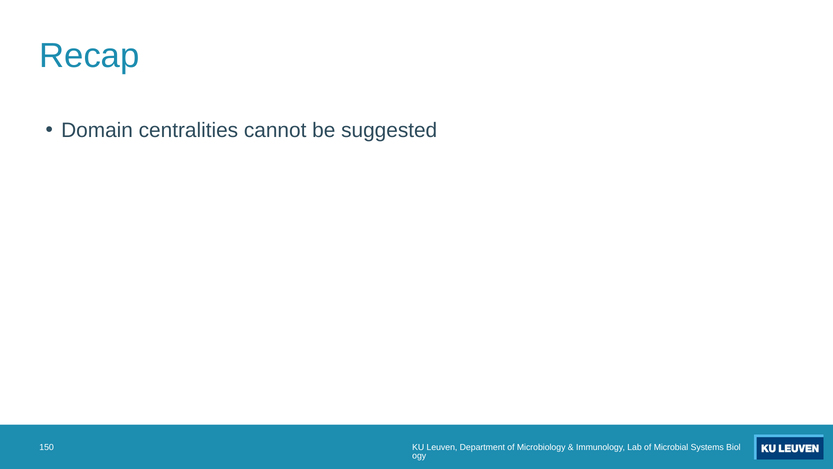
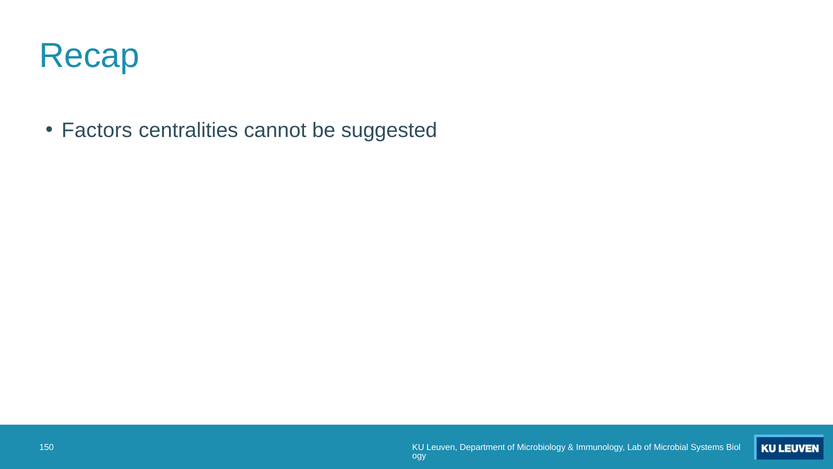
Domain: Domain -> Factors
